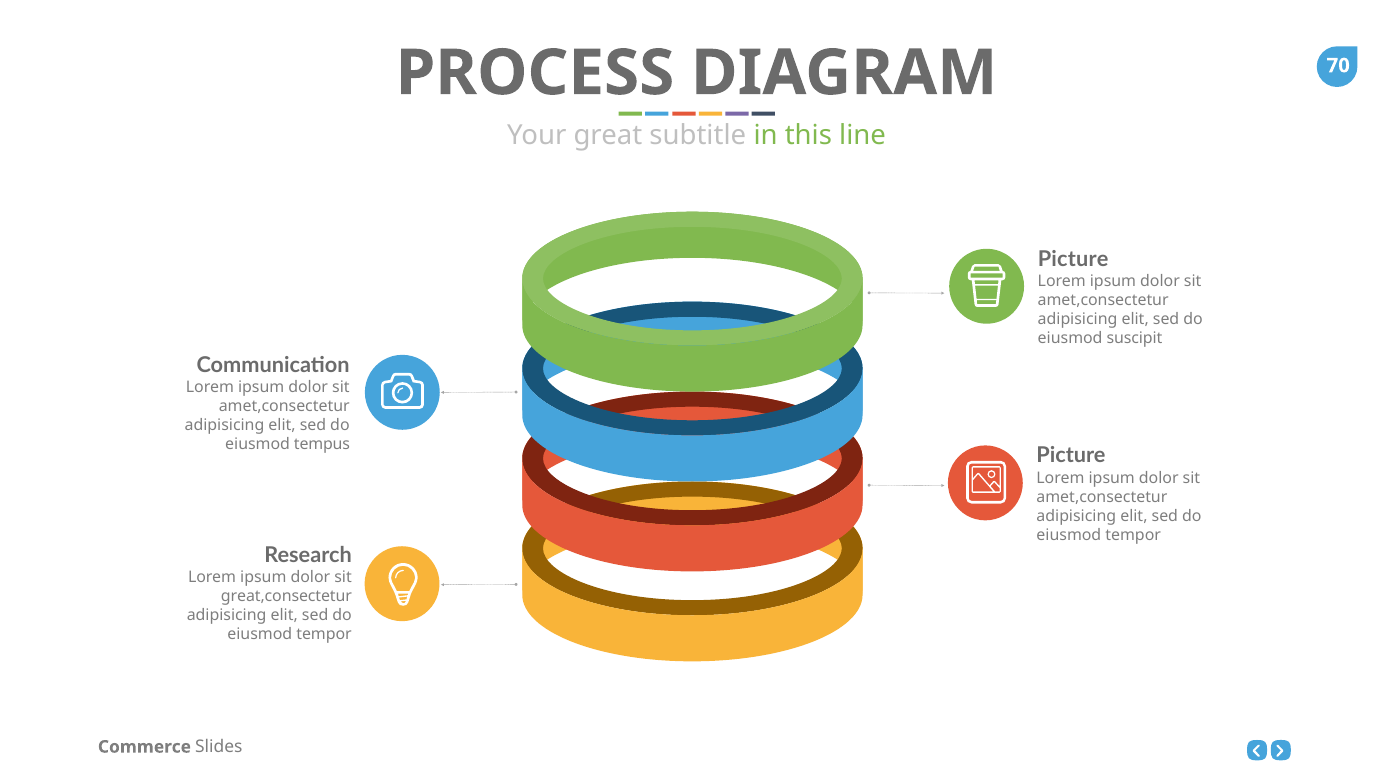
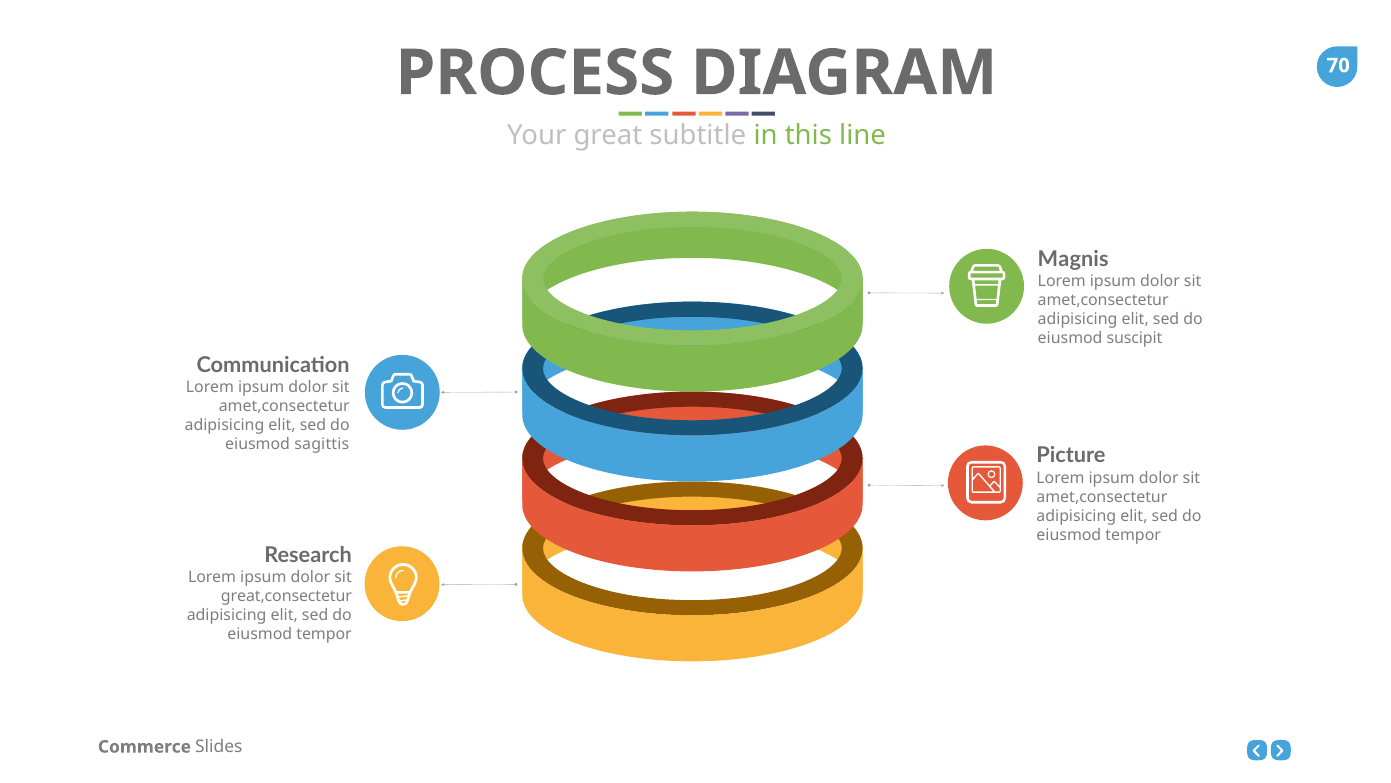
Picture at (1073, 259): Picture -> Magnis
tempus: tempus -> sagittis
